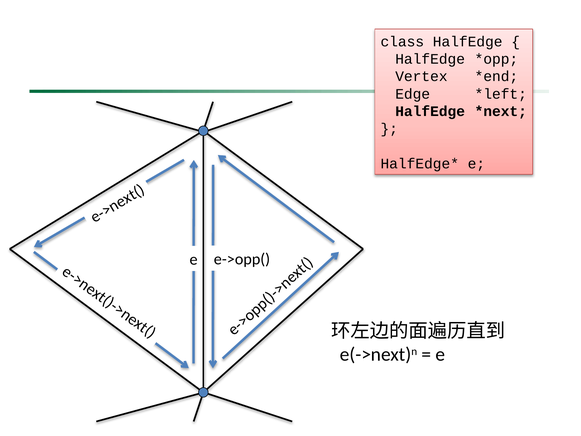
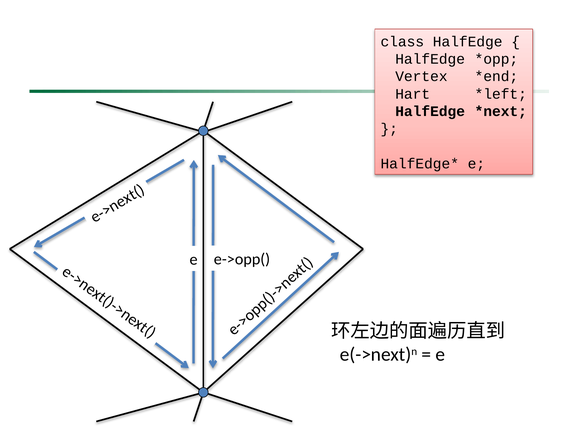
Edge: Edge -> Hart
